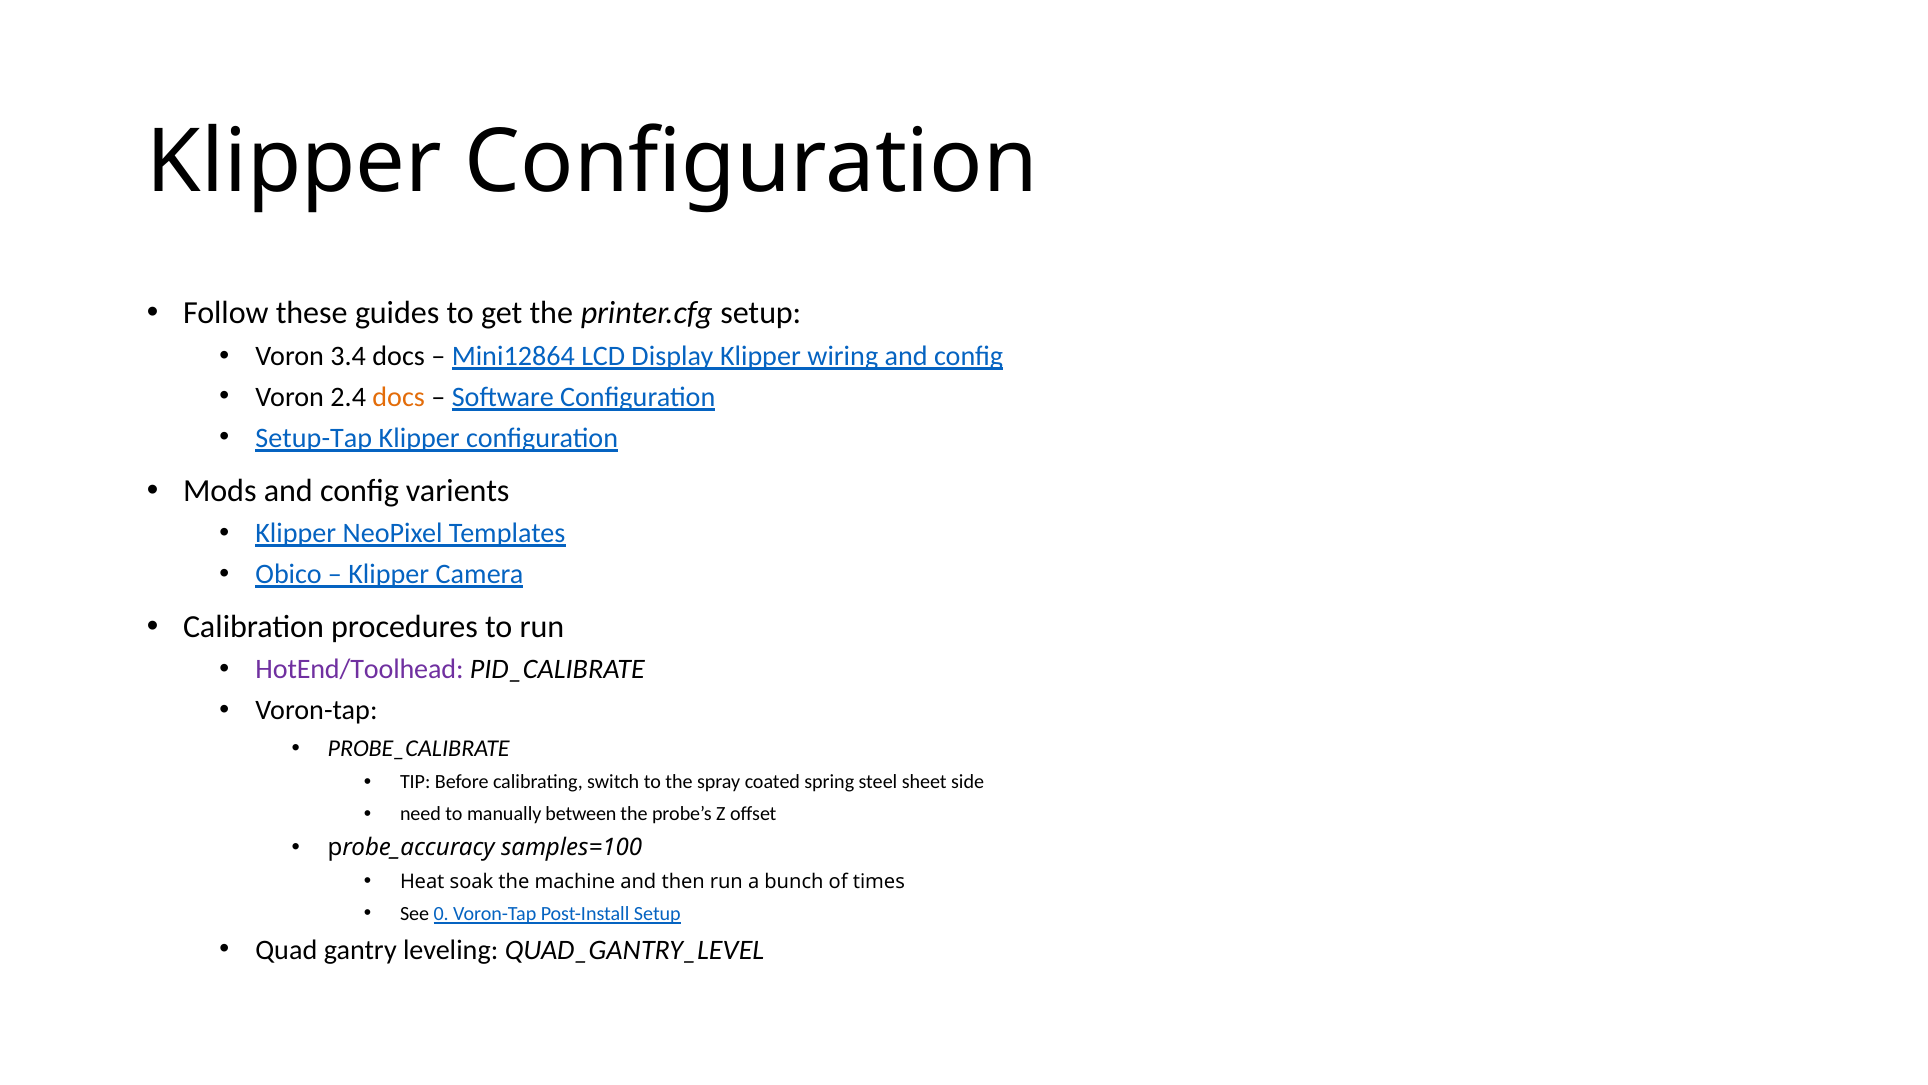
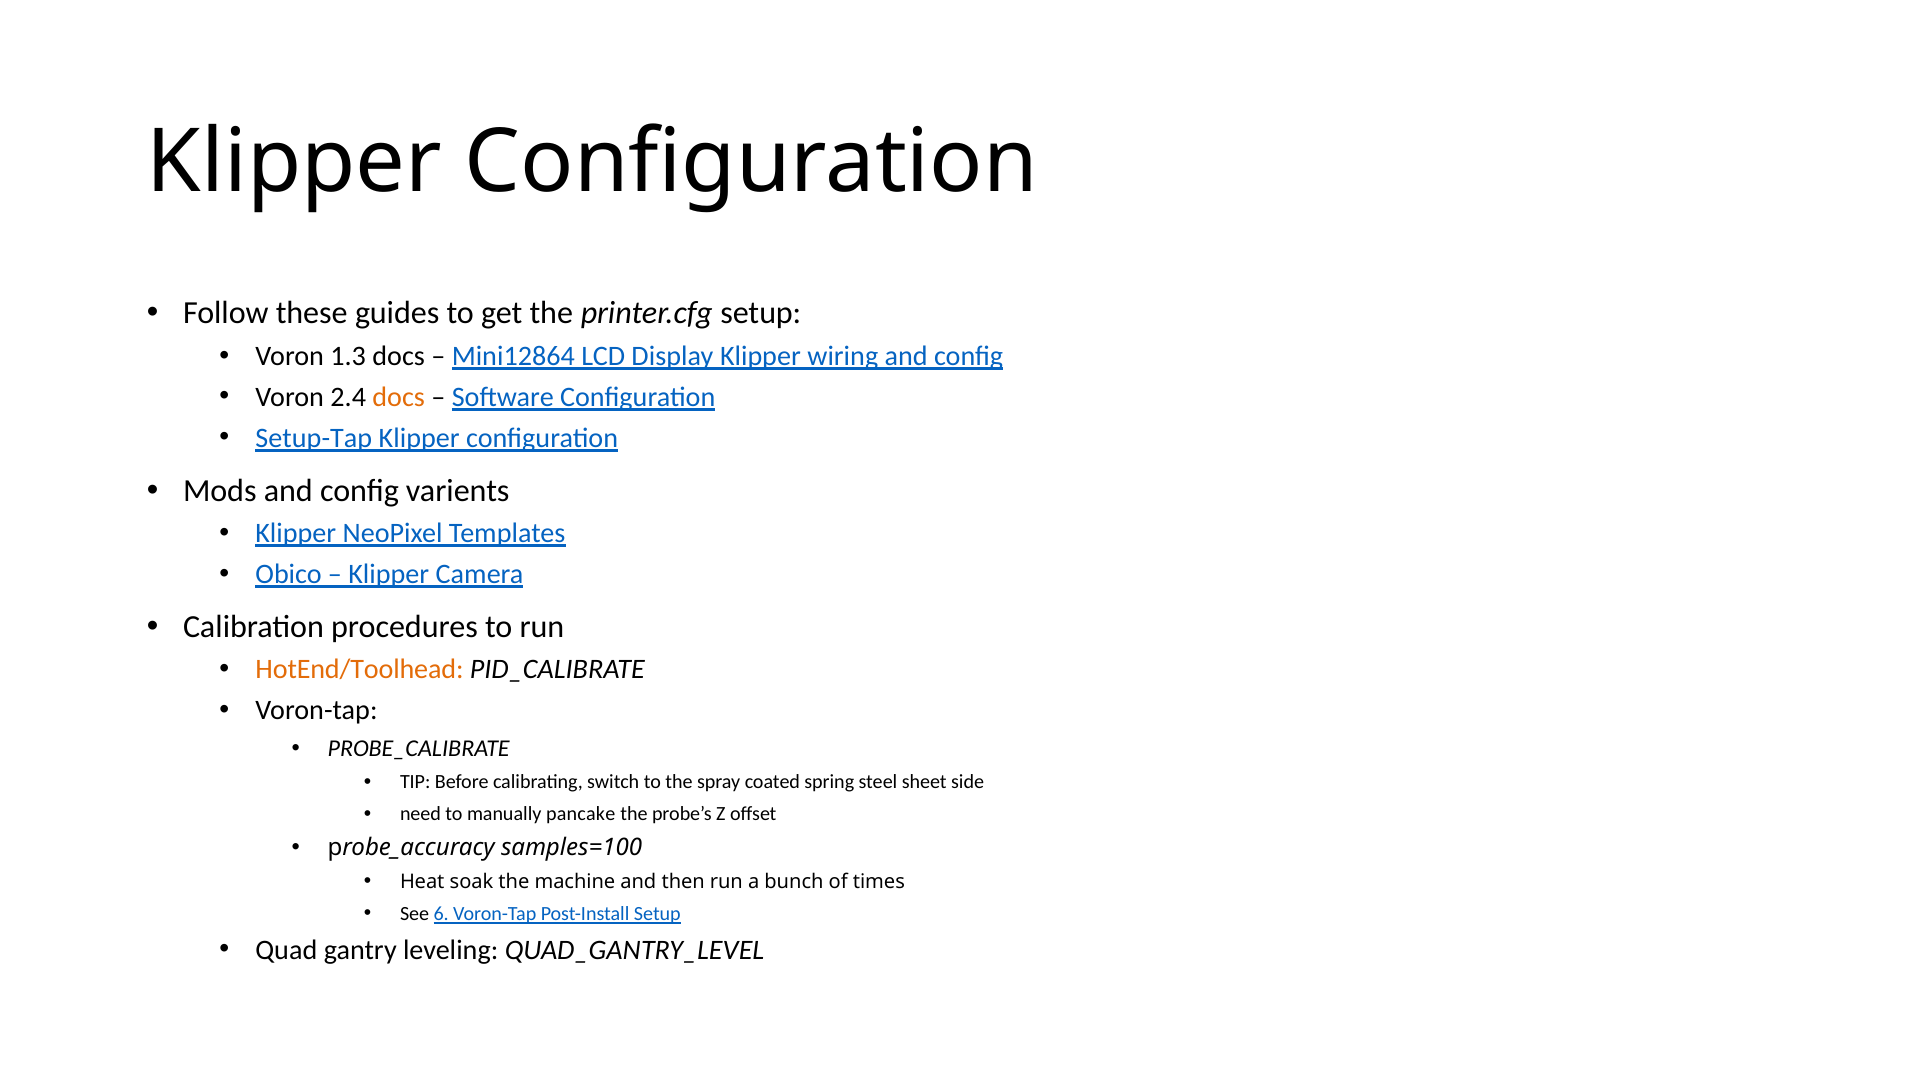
3.4: 3.4 -> 1.3
HotEnd/Toolhead colour: purple -> orange
between: between -> pancake
0: 0 -> 6
